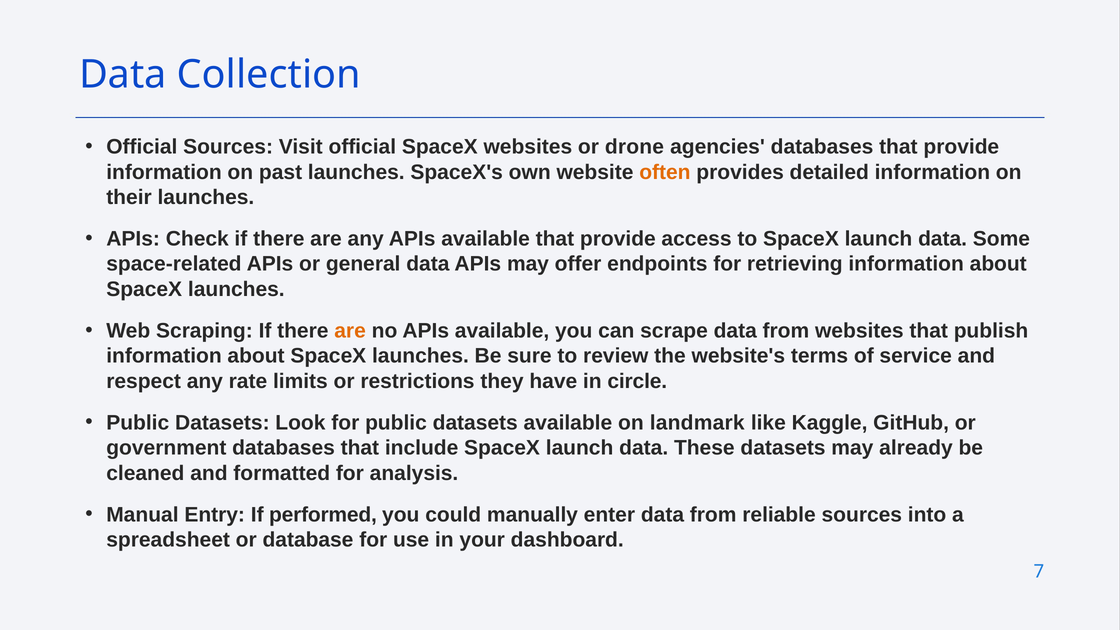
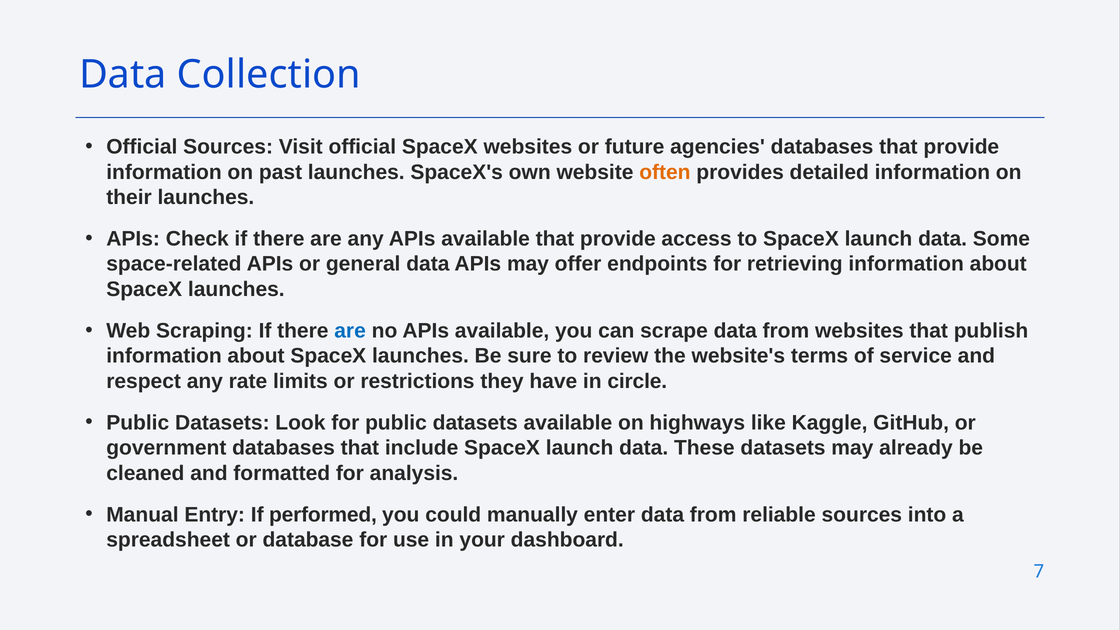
drone: drone -> future
are at (350, 331) colour: orange -> blue
landmark: landmark -> highways
